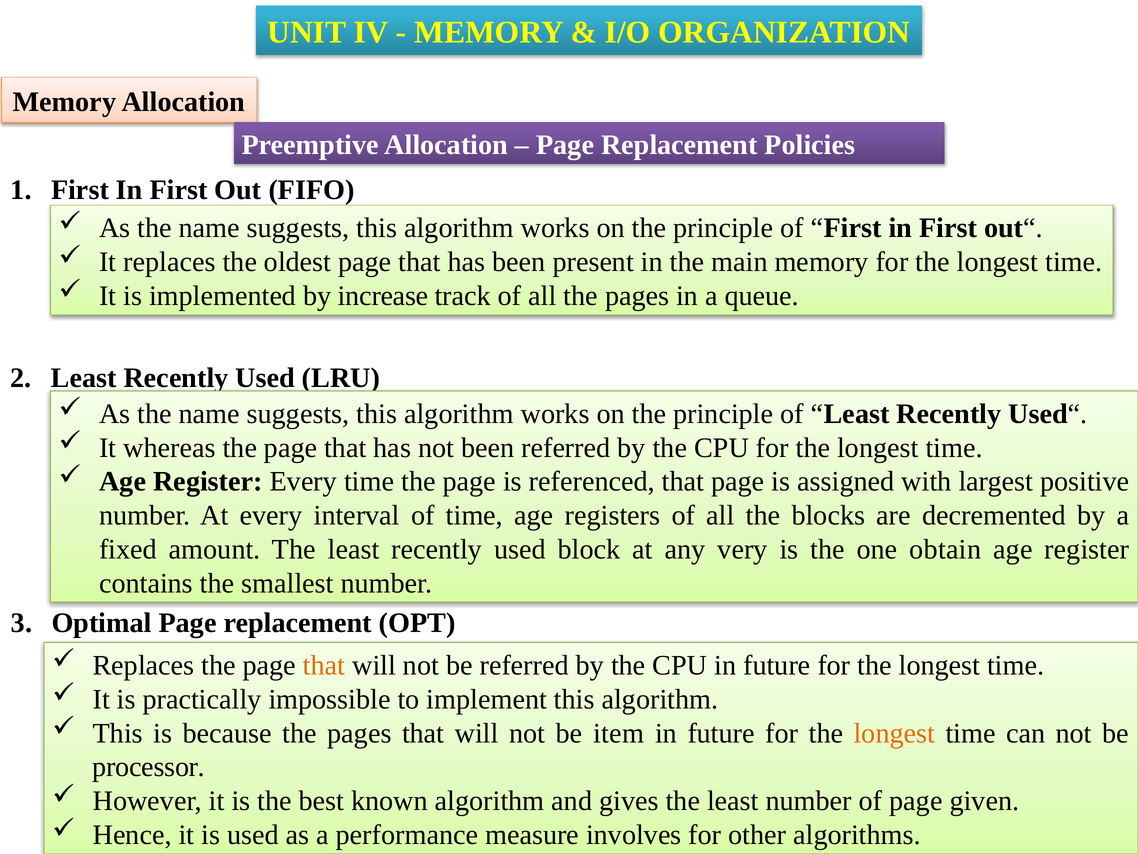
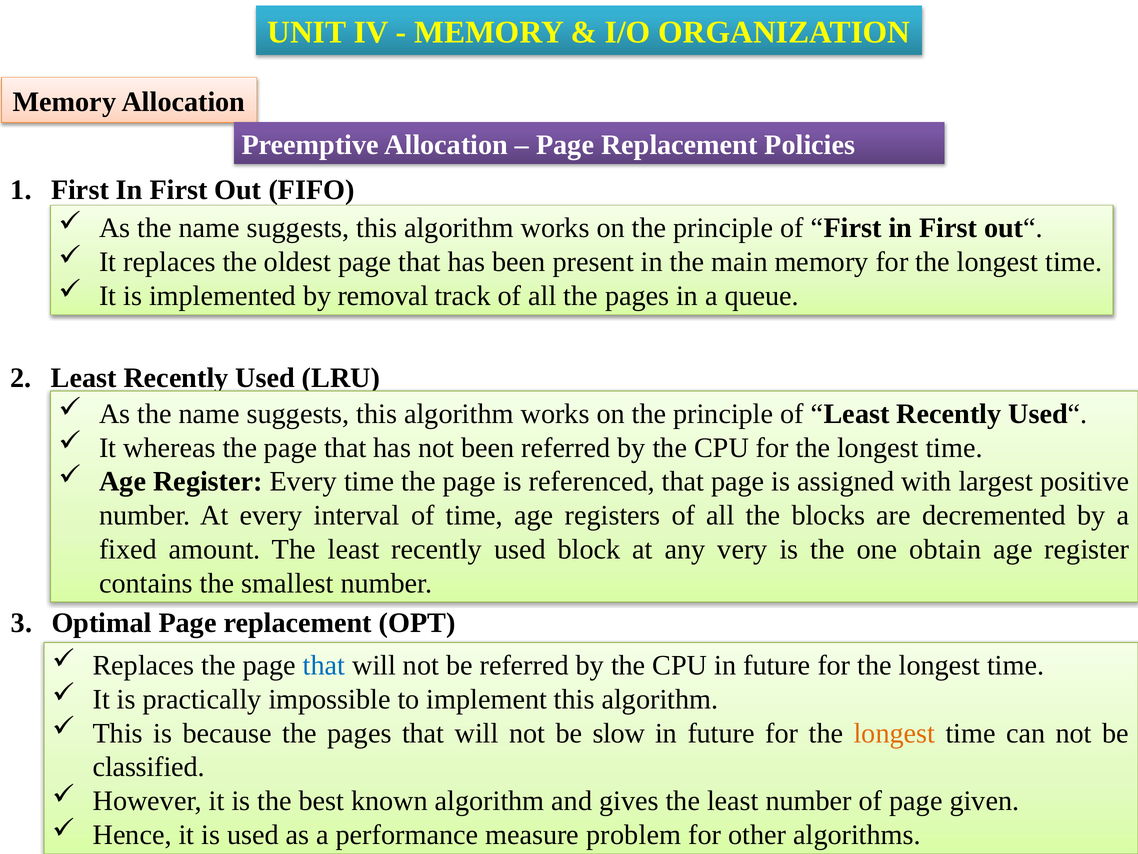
increase: increase -> removal
that at (324, 665) colour: orange -> blue
item: item -> slow
processor: processor -> classified
involves: involves -> problem
